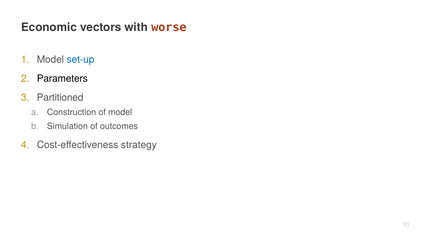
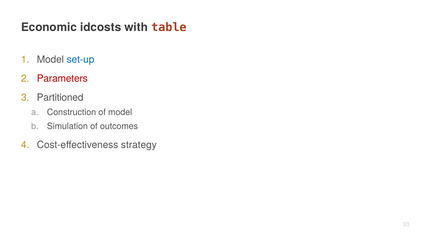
vectors: vectors -> idcosts
worse: worse -> table
Parameters colour: black -> red
